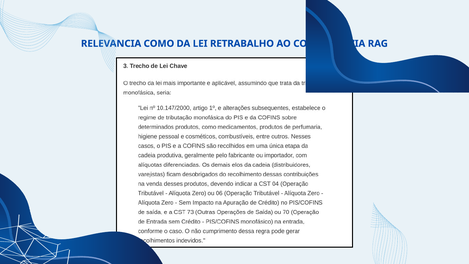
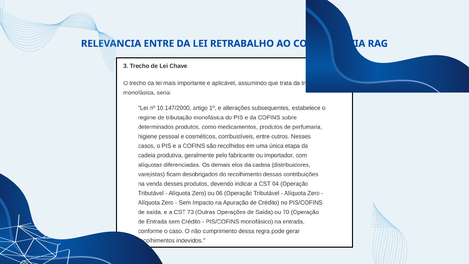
COMO: COMO -> ENTRE
